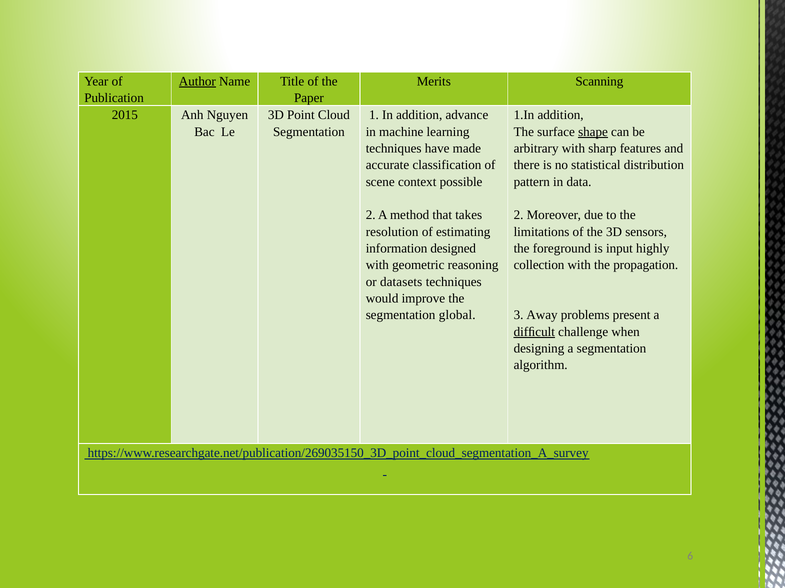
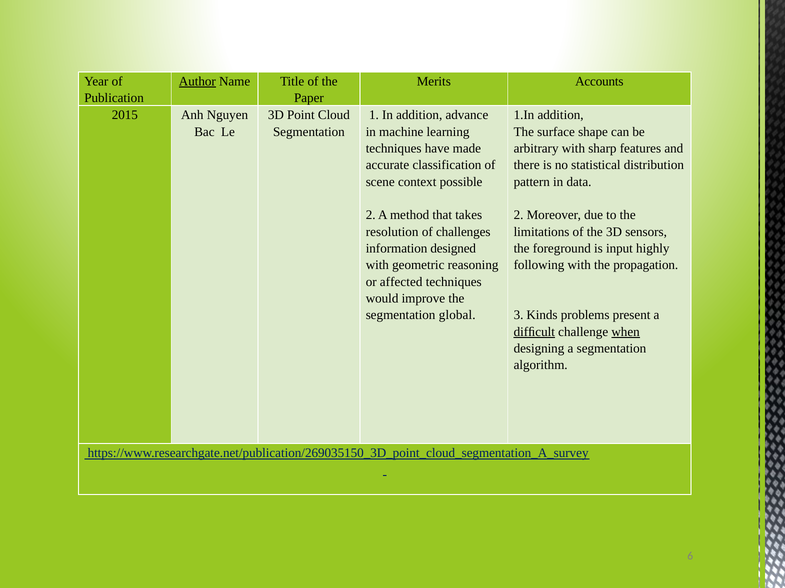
Scanning: Scanning -> Accounts
shape underline: present -> none
estimating: estimating -> challenges
collection: collection -> following
datasets: datasets -> affected
Away: Away -> Kinds
when underline: none -> present
